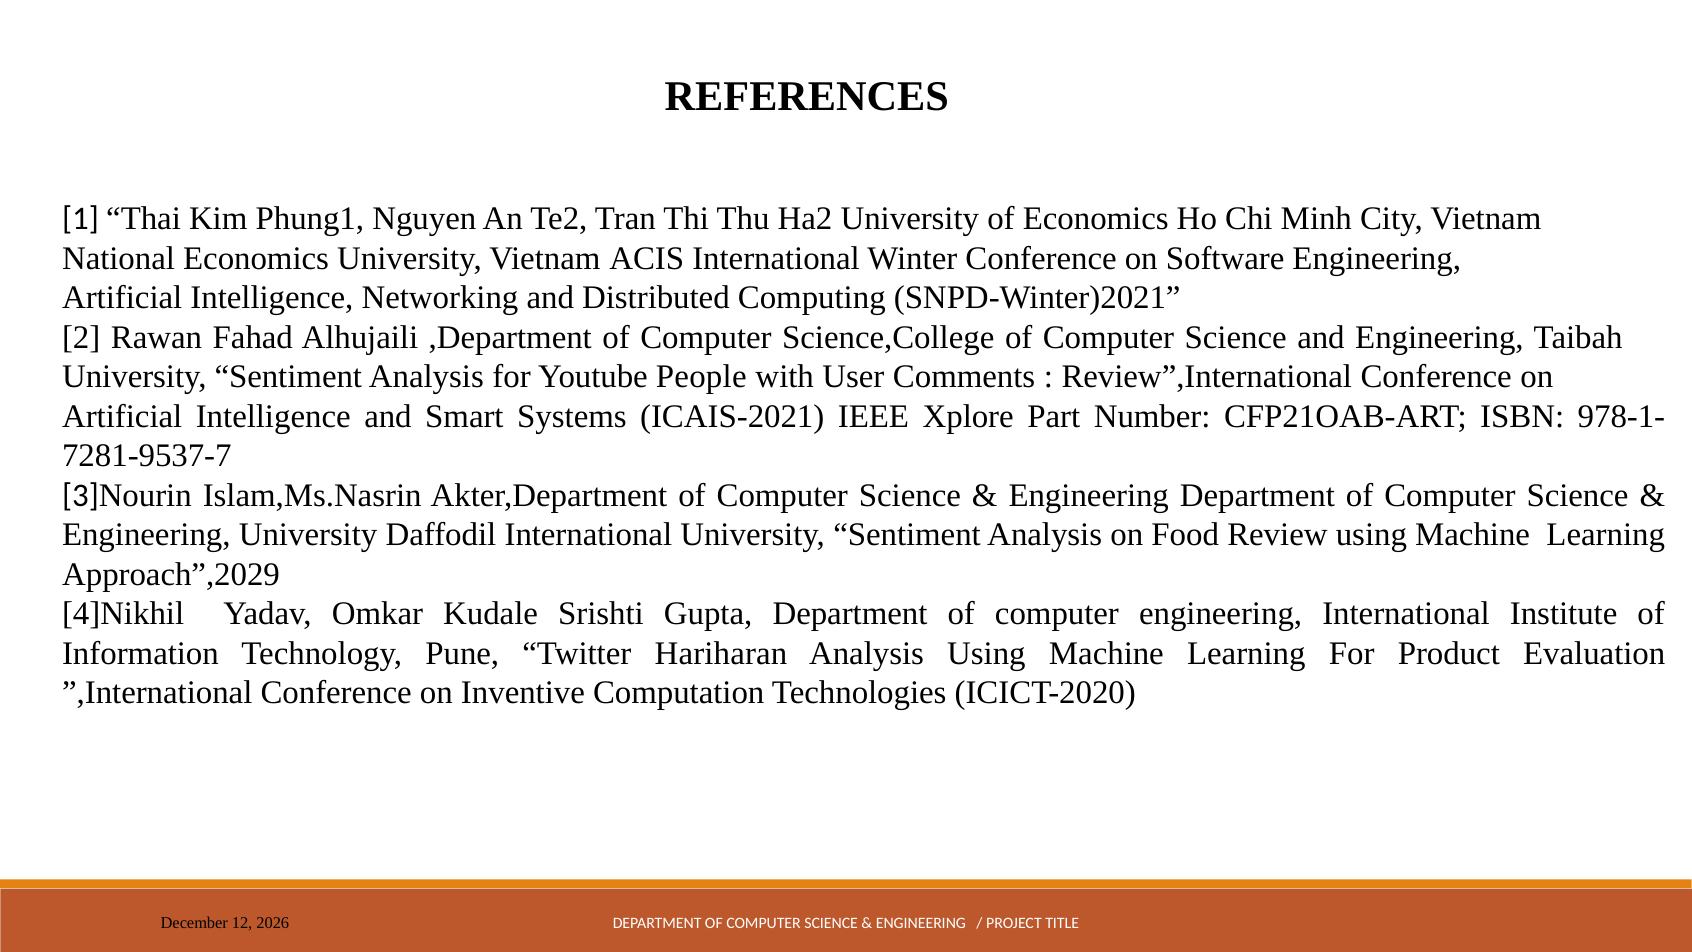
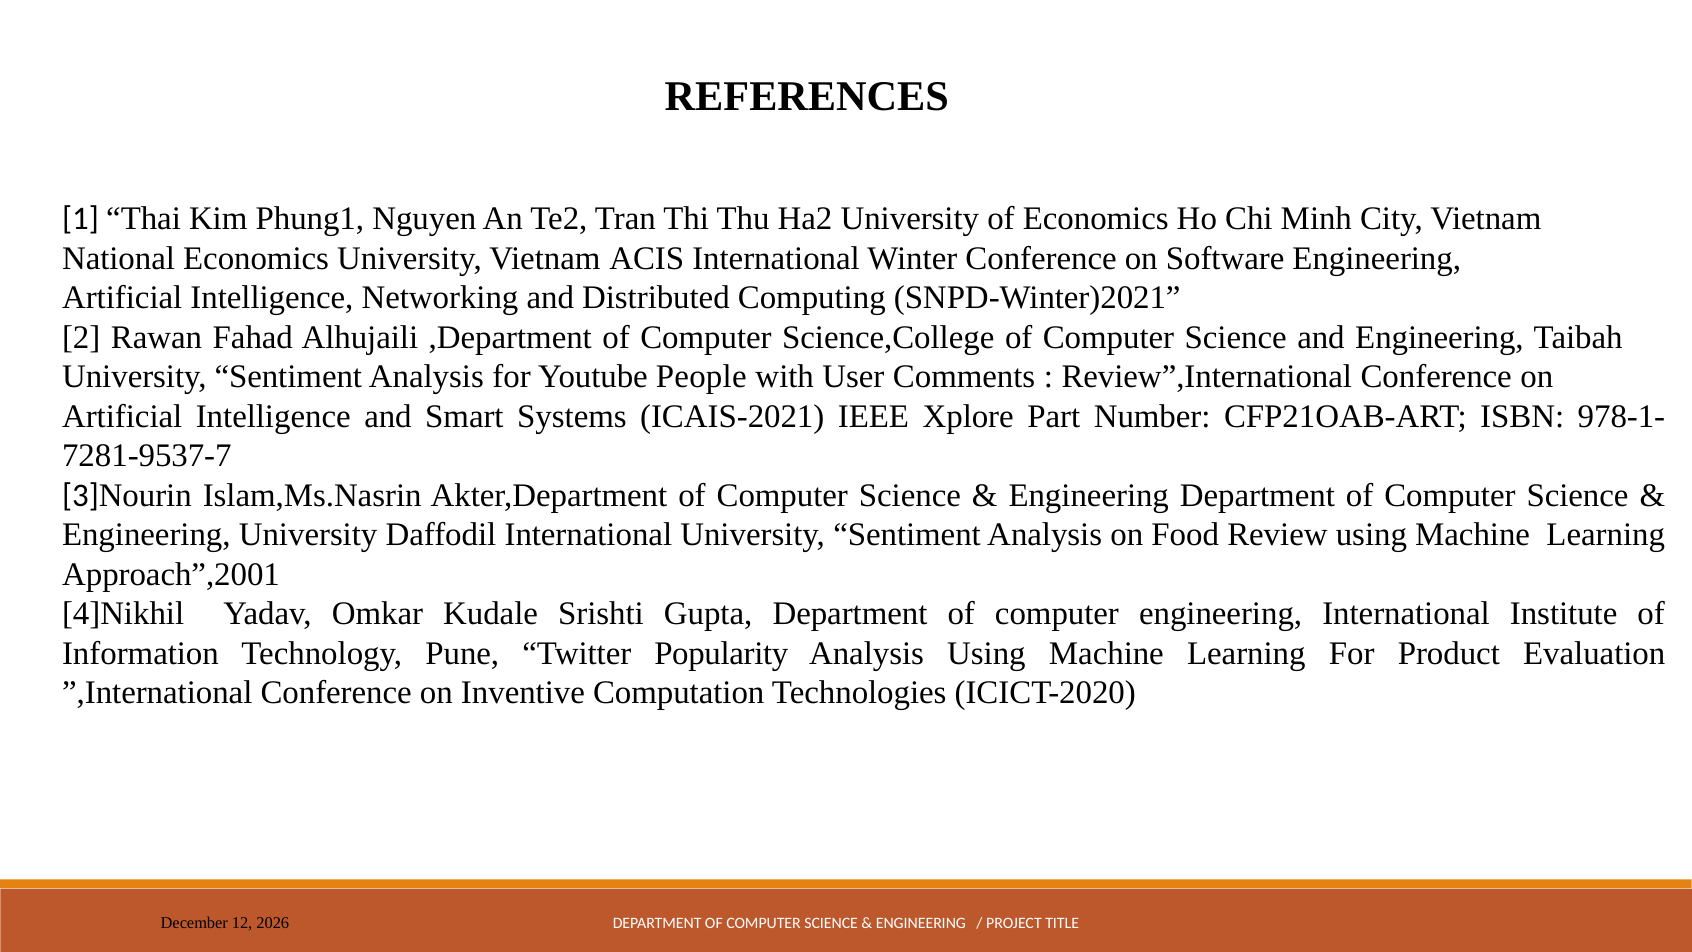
Approach”,2029: Approach”,2029 -> Approach”,2001
Hariharan: Hariharan -> Popularity
